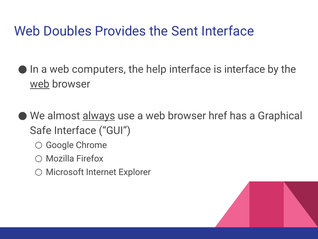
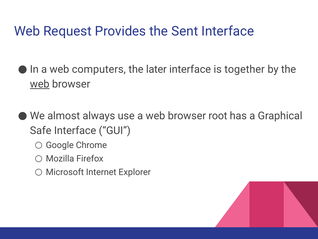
Doubles: Doubles -> Request
help: help -> later
is interface: interface -> together
always underline: present -> none
href: href -> root
